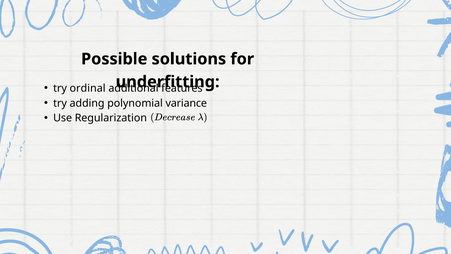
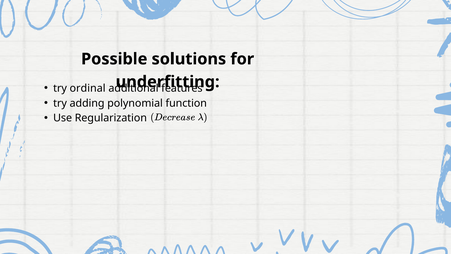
variance: variance -> function
